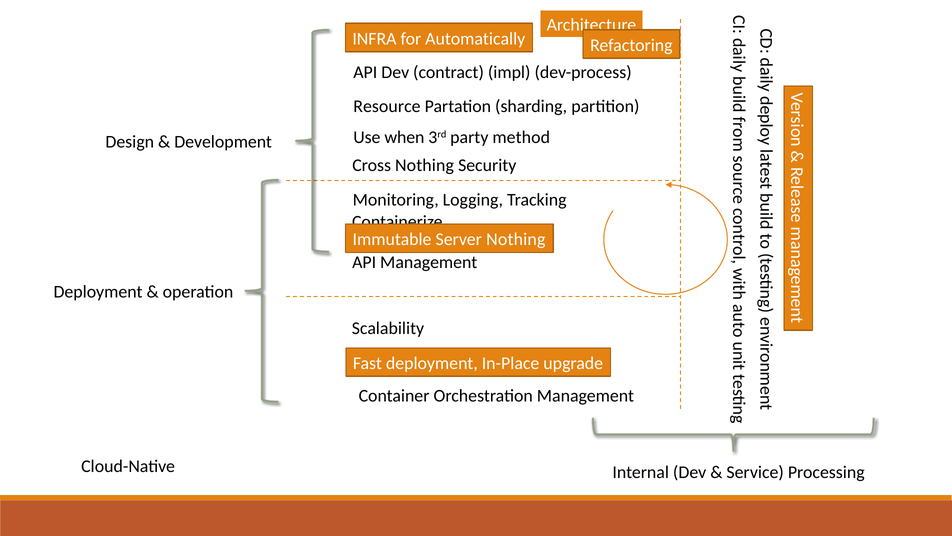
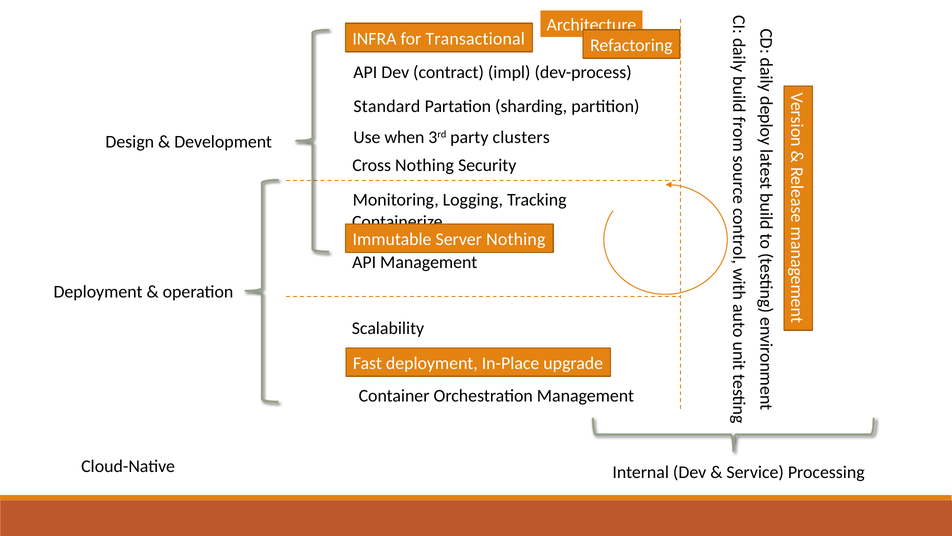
Automatically: Automatically -> Transactional
Resource: Resource -> Standard
method: method -> clusters
